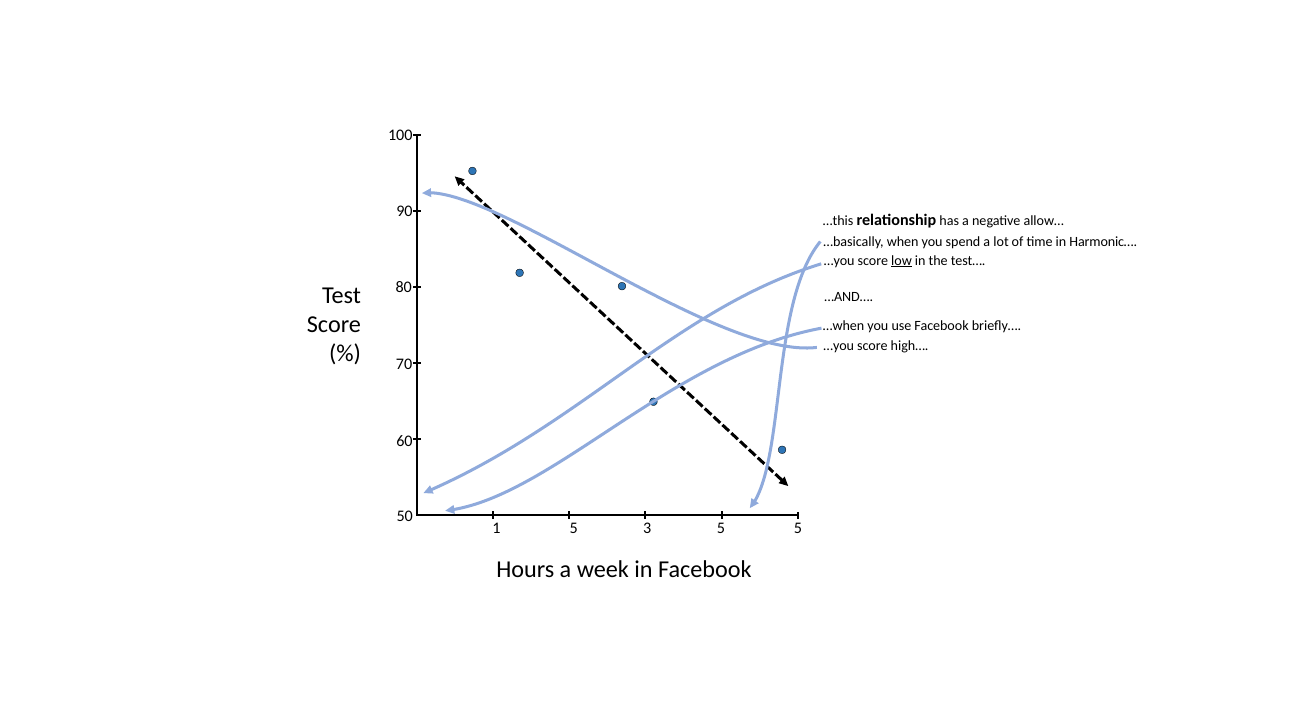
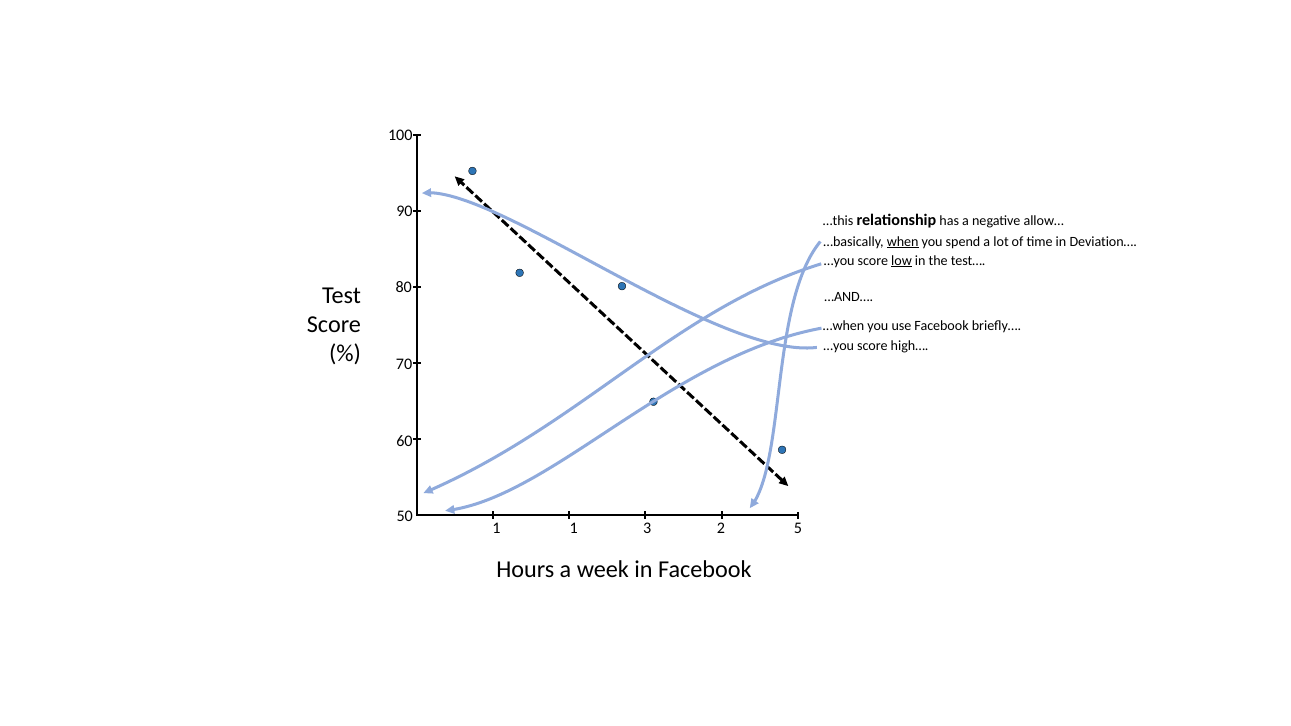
when underline: none -> present
Harmonic…: Harmonic… -> Deviation…
1 5: 5 -> 1
3 5: 5 -> 2
